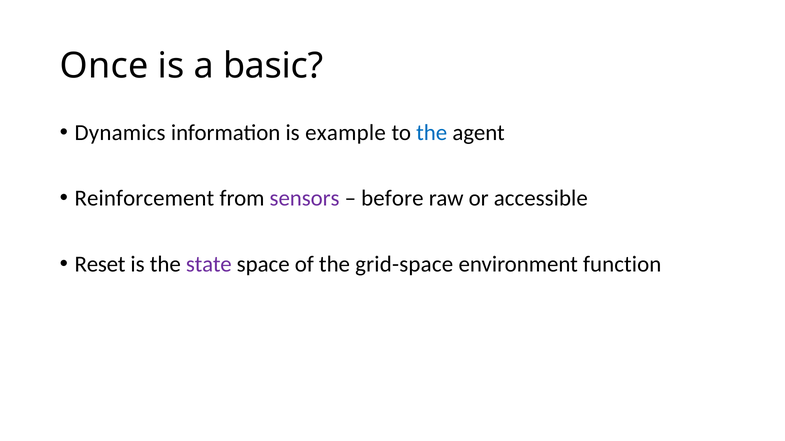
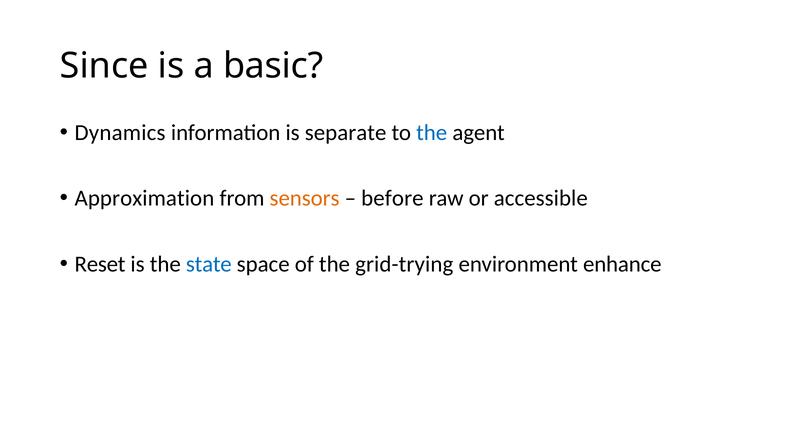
Once: Once -> Since
example: example -> separate
Reinforcement: Reinforcement -> Approximation
sensors colour: purple -> orange
state colour: purple -> blue
grid-space: grid-space -> grid-trying
function: function -> enhance
